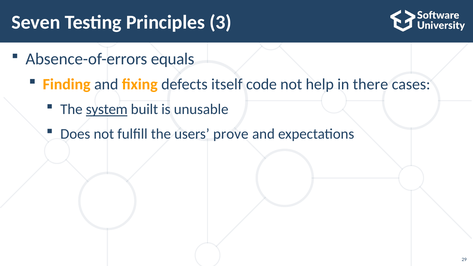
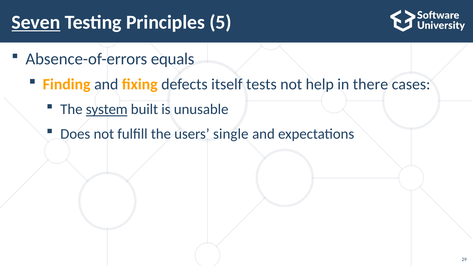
Seven underline: none -> present
3: 3 -> 5
code: code -> tests
prove: prove -> single
